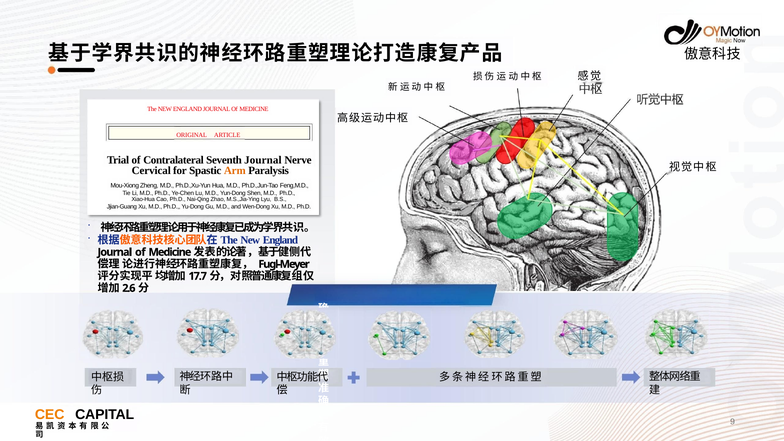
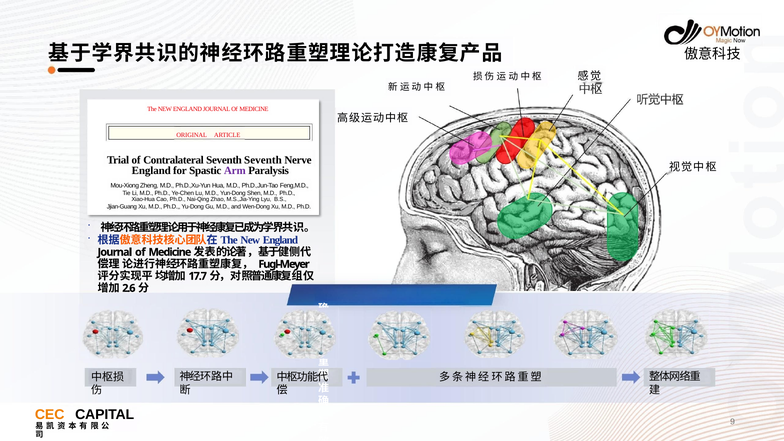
Seventh Journal: Journal -> Seventh
Cervical at (151, 170): Cervical -> England
Arm colour: orange -> purple
